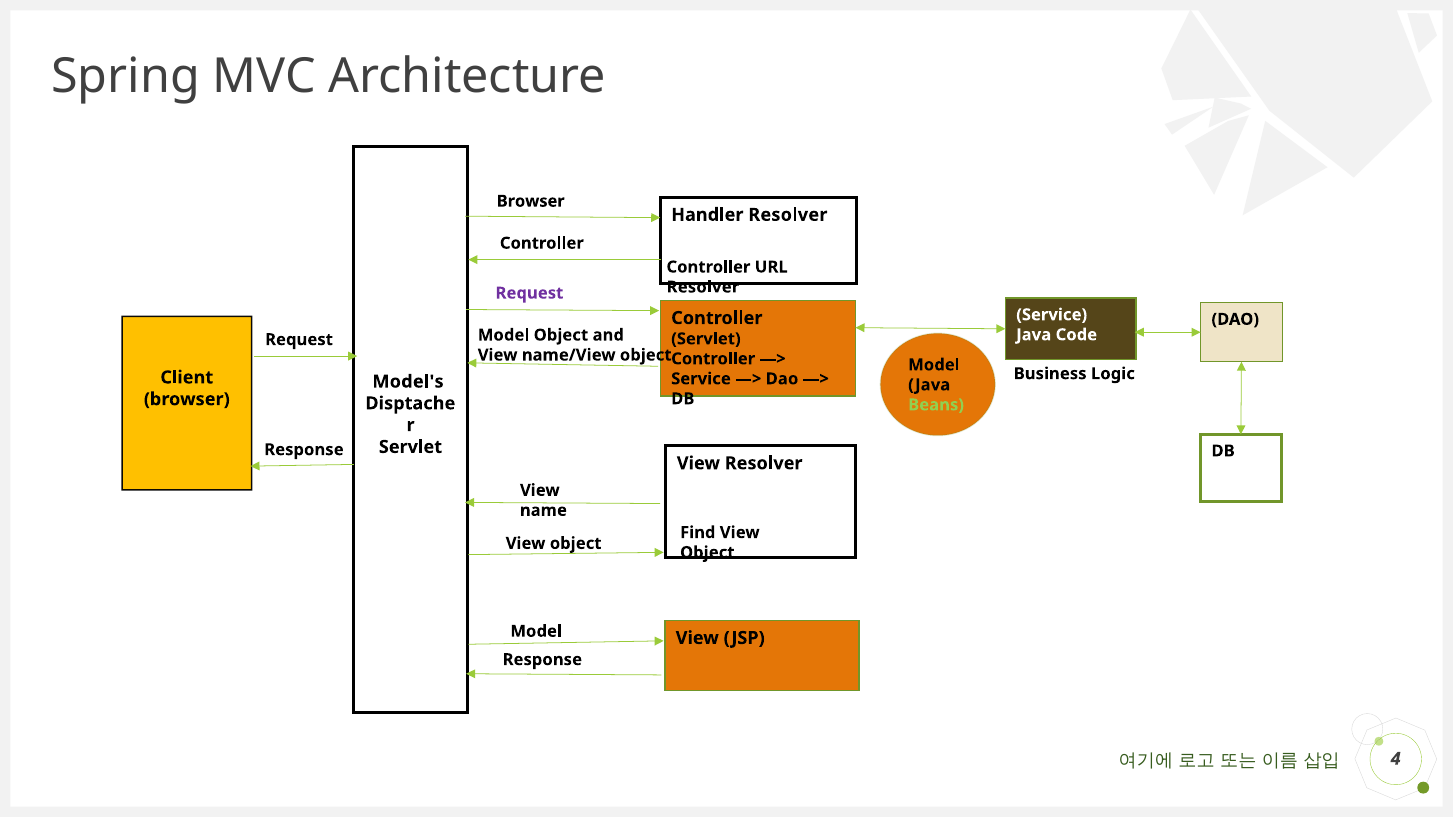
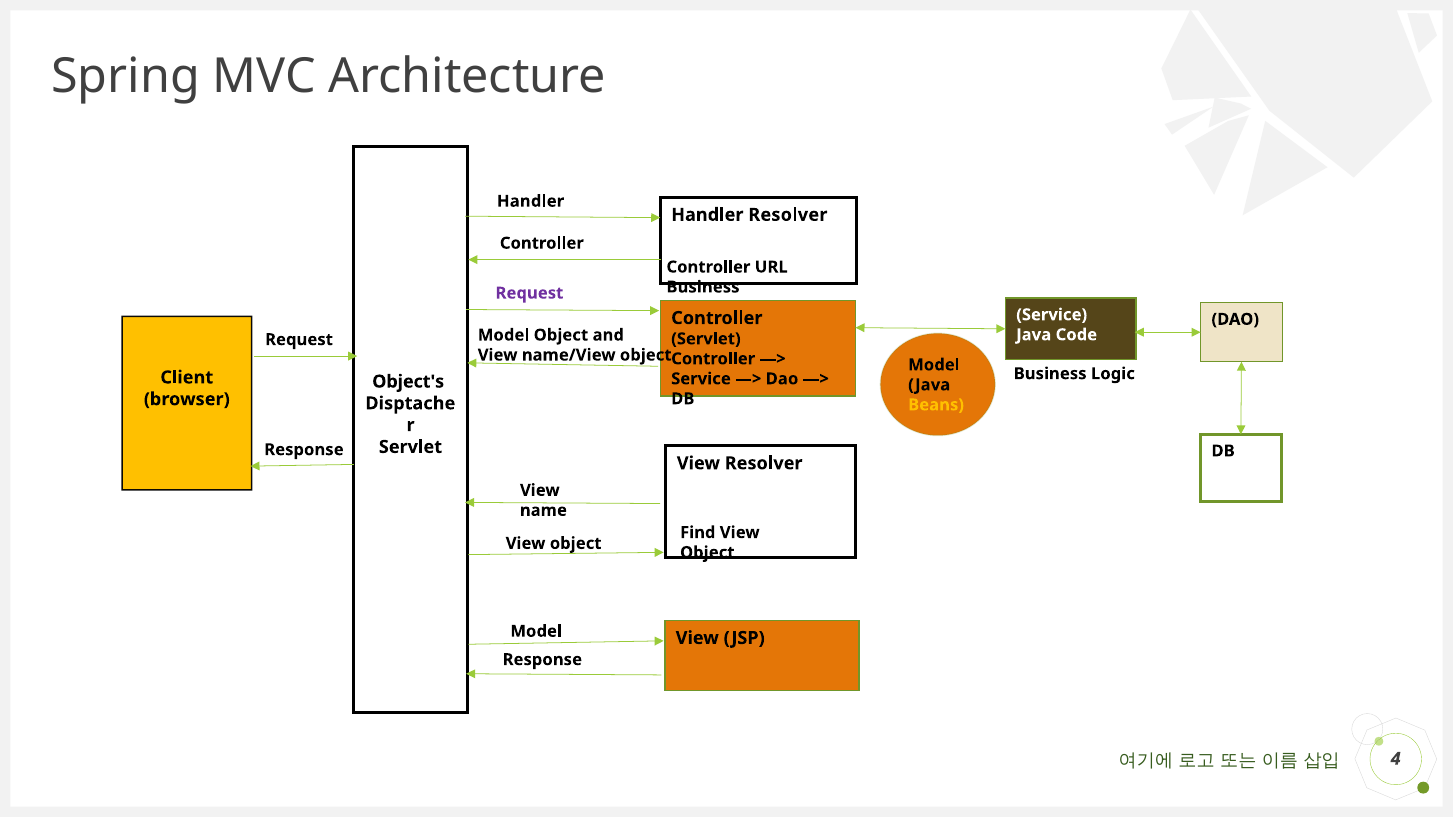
Browser at (531, 201): Browser -> Handler
Resolver at (703, 287): Resolver -> Business
Model's: Model's -> Object's
Beans colour: light green -> yellow
